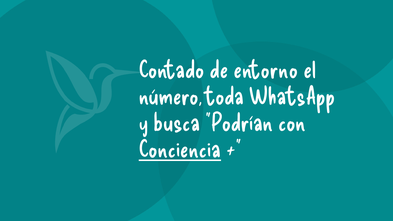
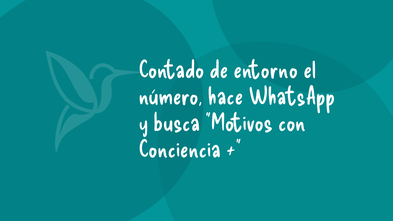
toda: toda -> hace
Podrían: Podrían -> Motivos
Conciencia underline: present -> none
